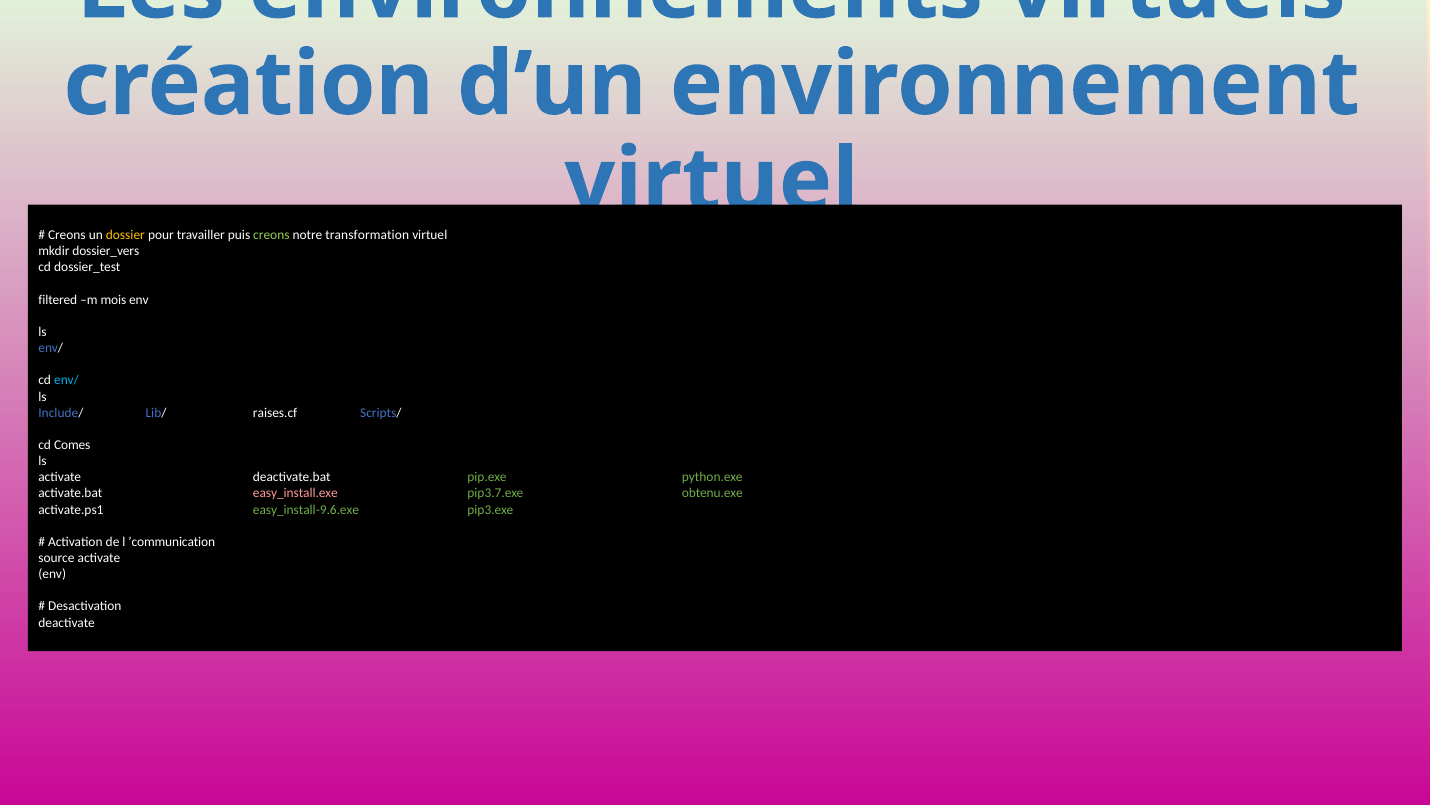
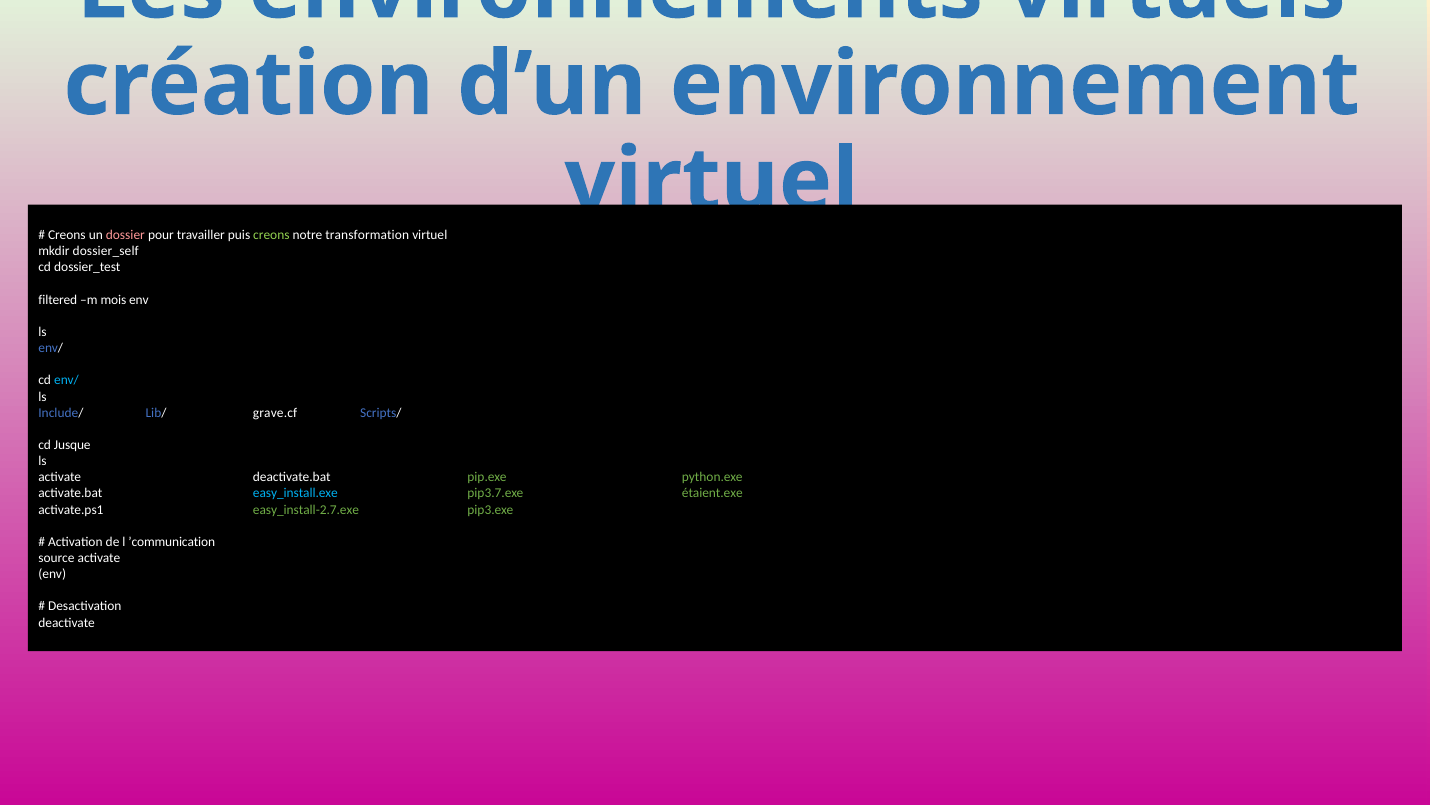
dossier colour: yellow -> pink
dossier_vers: dossier_vers -> dossier_self
raises.cf: raises.cf -> grave.cf
Comes: Comes -> Jusque
easy_install.exe colour: pink -> light blue
obtenu.exe: obtenu.exe -> étaient.exe
easy_install-9.6.exe: easy_install-9.6.exe -> easy_install-2.7.exe
